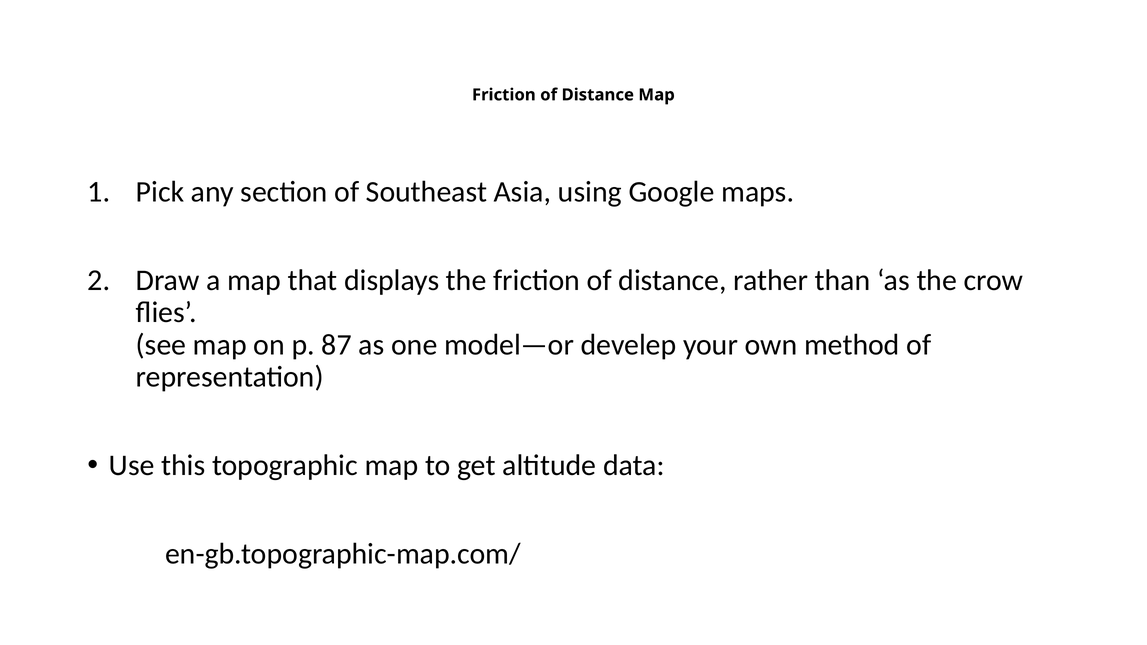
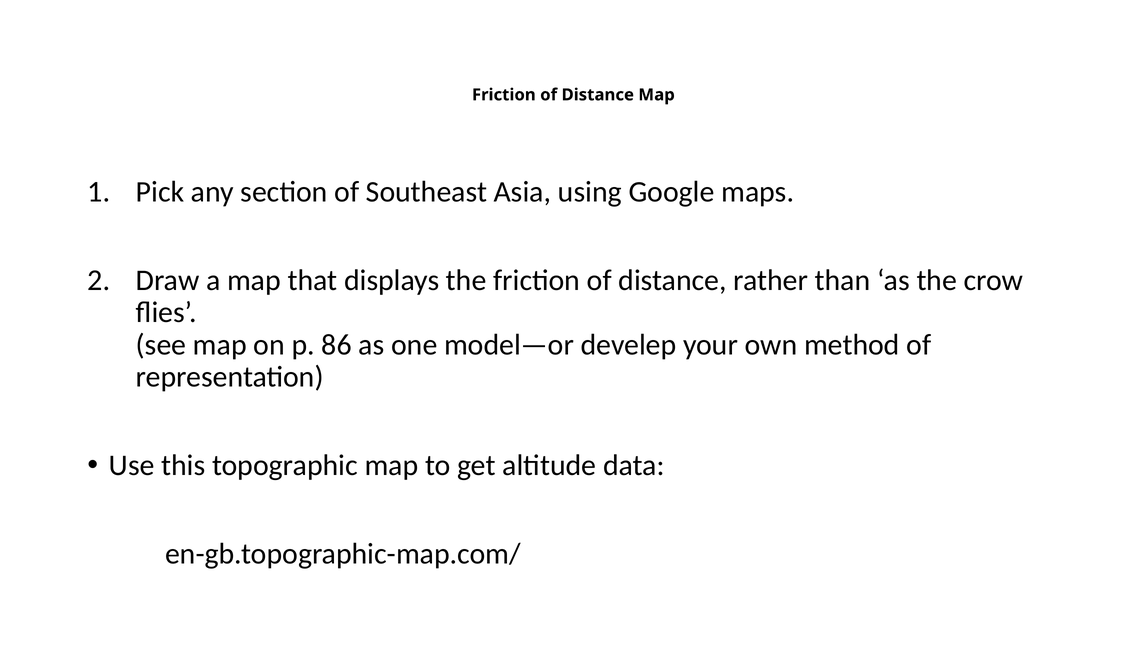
87: 87 -> 86
